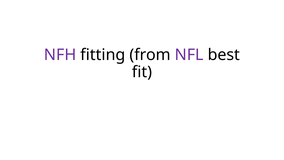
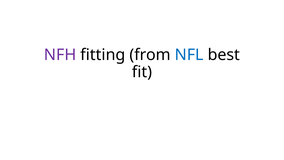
NFL colour: purple -> blue
